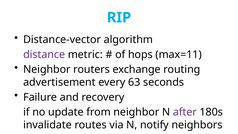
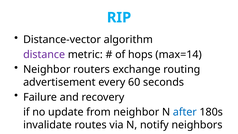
max=11: max=11 -> max=14
63: 63 -> 60
after colour: purple -> blue
